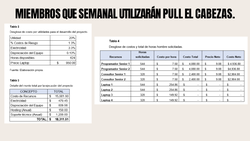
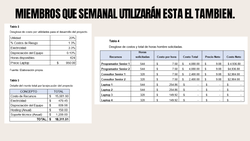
PULL: PULL -> ESTA
CABEZAS: CABEZAS -> TAMBIEN
